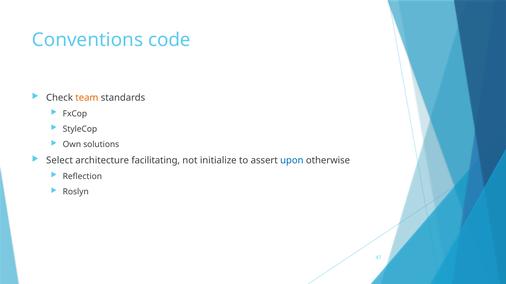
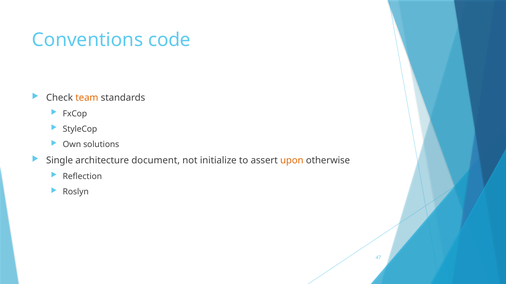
Select: Select -> Single
facilitating: facilitating -> document
upon colour: blue -> orange
